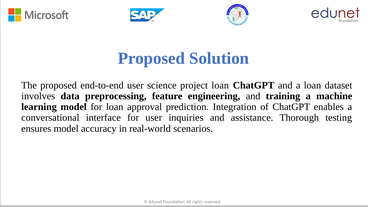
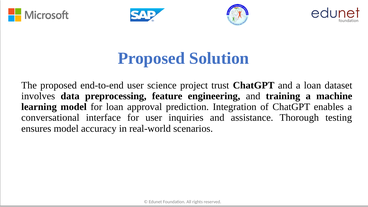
project loan: loan -> trust
